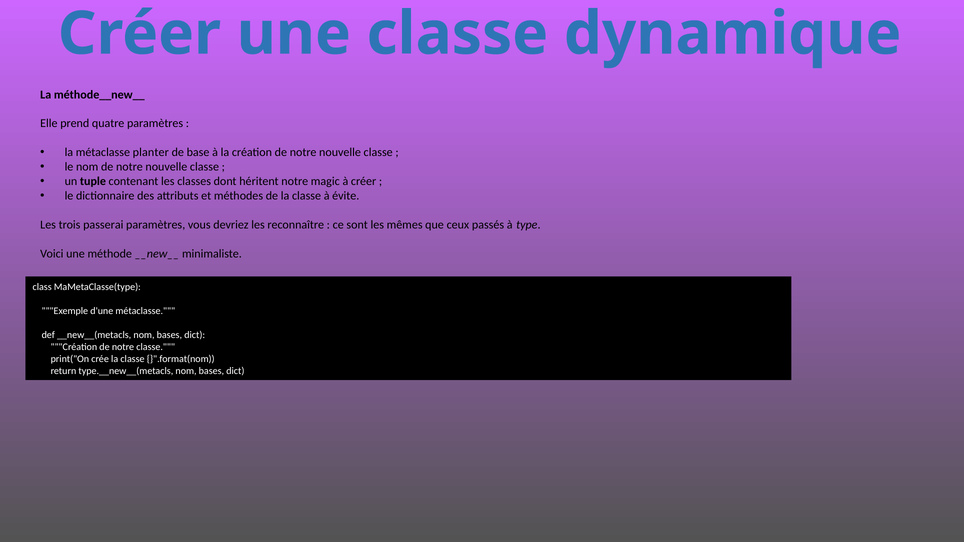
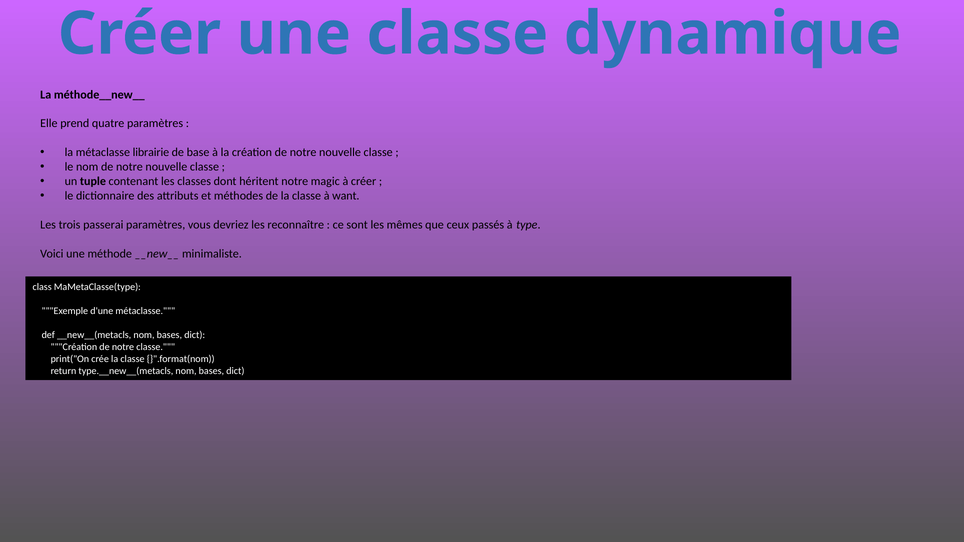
planter: planter -> librairie
évite: évite -> want
